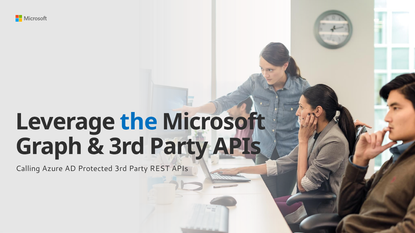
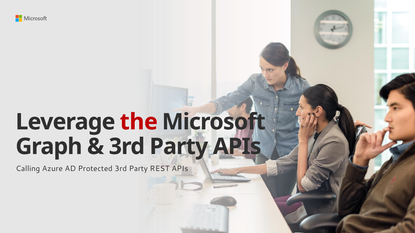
the colour: blue -> red
